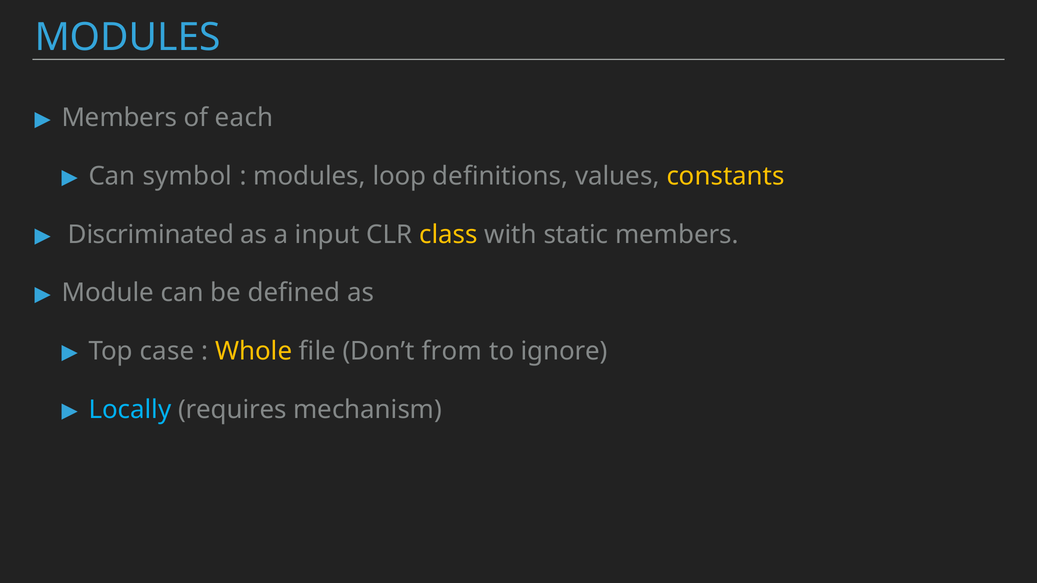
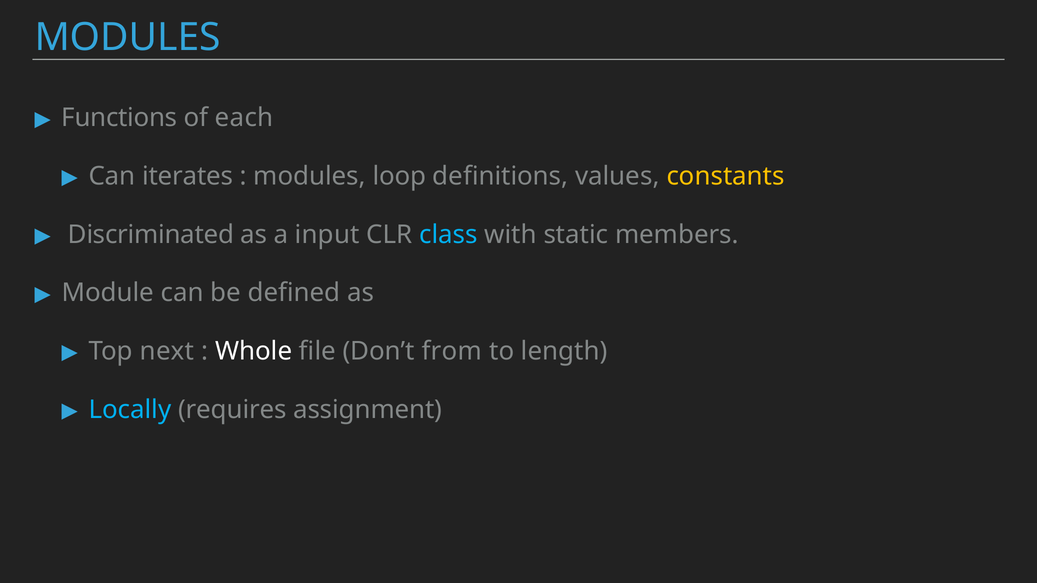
Members at (119, 118): Members -> Functions
symbol: symbol -> iterates
class colour: yellow -> light blue
case: case -> next
Whole colour: yellow -> white
ignore: ignore -> length
mechanism: mechanism -> assignment
